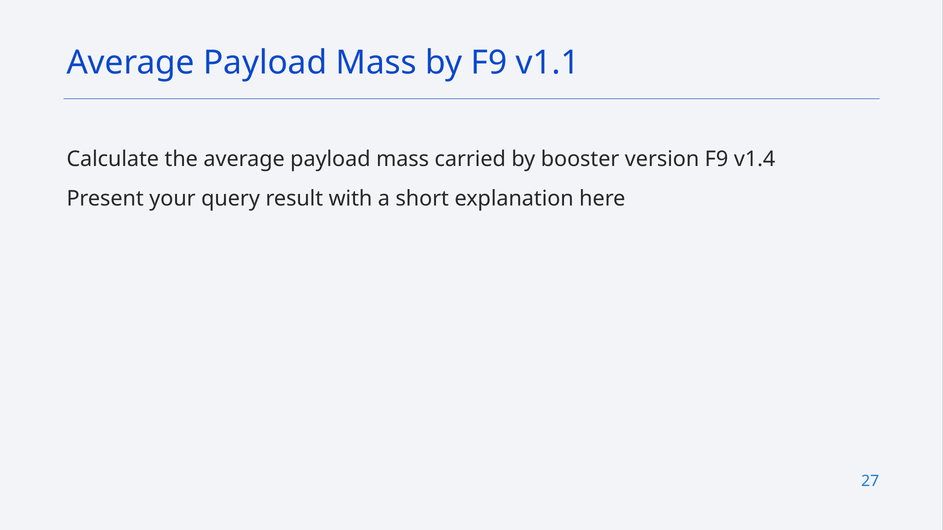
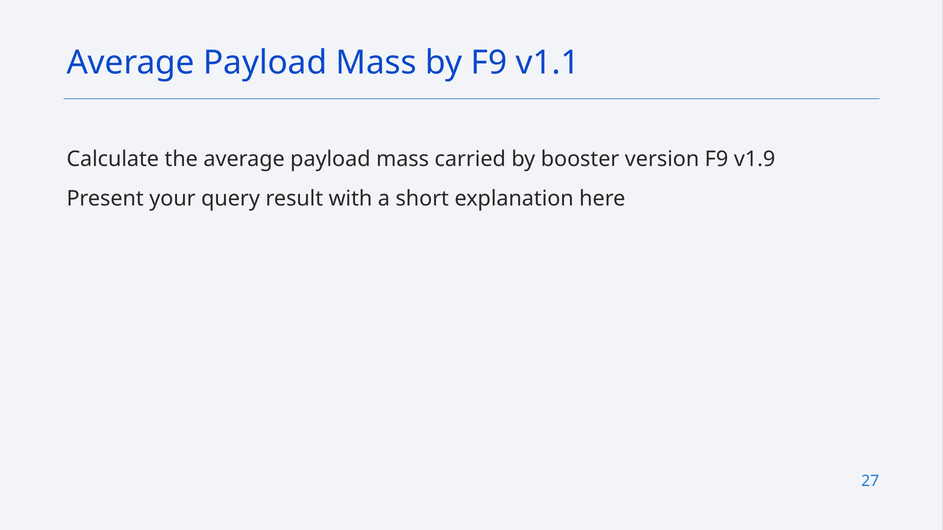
v1.4: v1.4 -> v1.9
